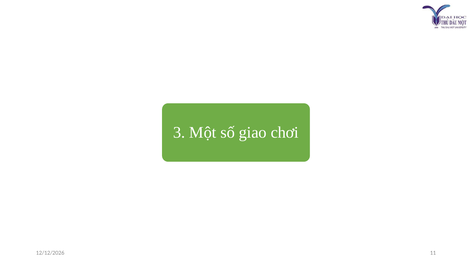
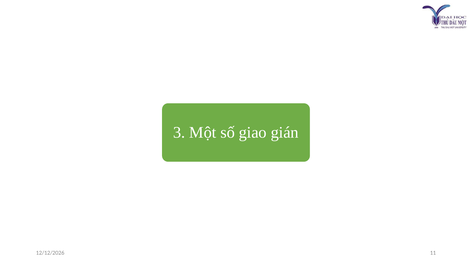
chơi: chơi -> gián
